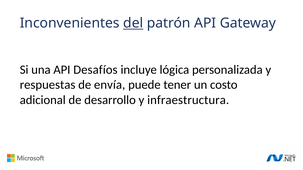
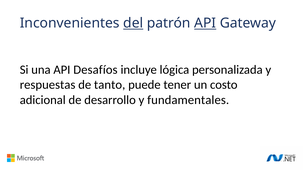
API at (205, 23) underline: none -> present
envía: envía -> tanto
infraestructura: infraestructura -> fundamentales
